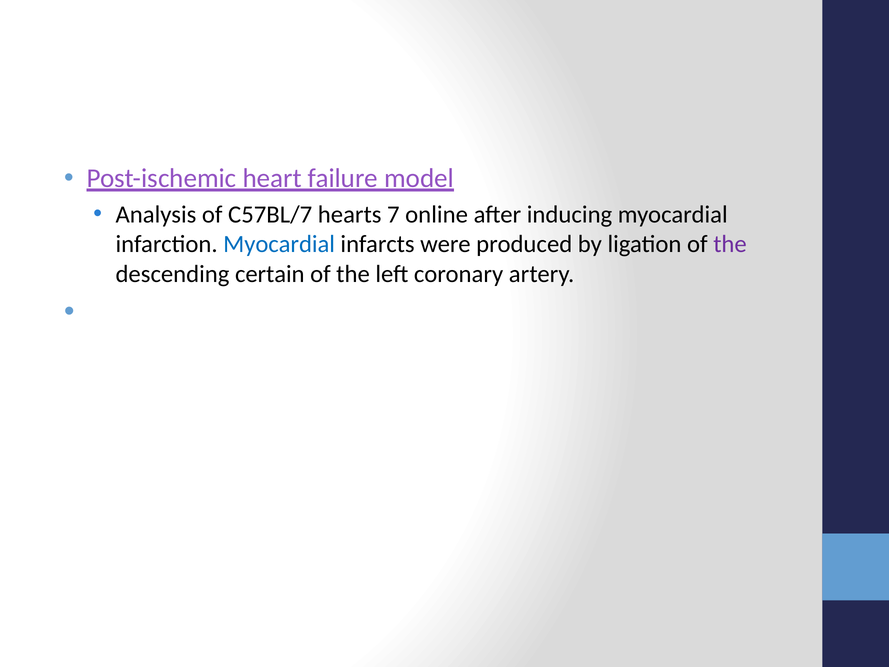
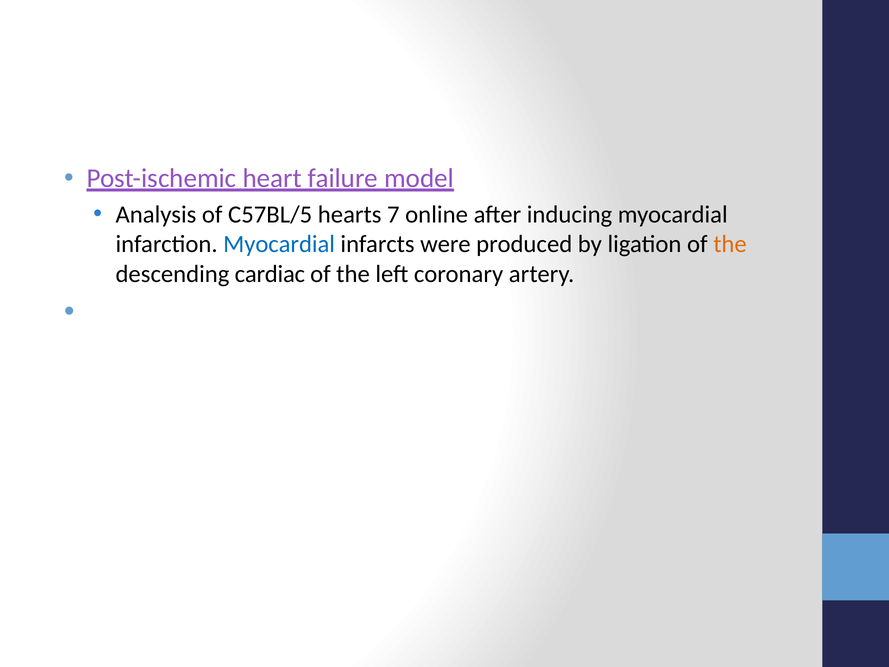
C57BL/7: C57BL/7 -> C57BL/5
the at (730, 244) colour: purple -> orange
certain: certain -> cardiac
